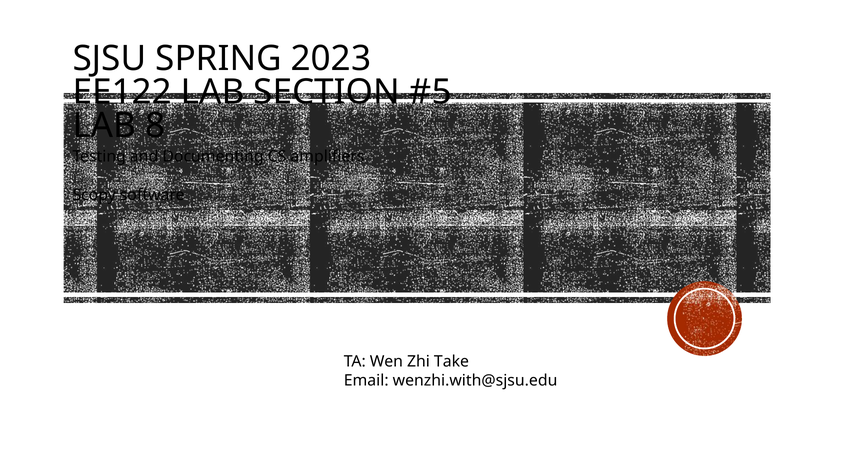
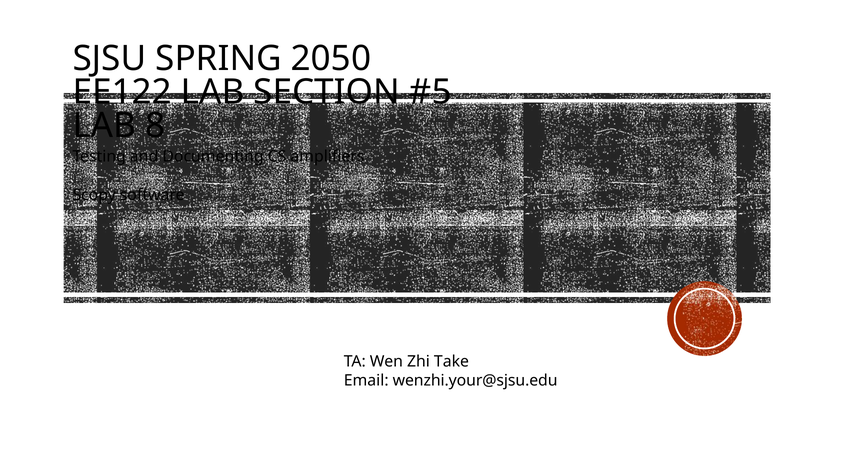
2023: 2023 -> 2050
wenzhi.with@sjsu.edu: wenzhi.with@sjsu.edu -> wenzhi.your@sjsu.edu
